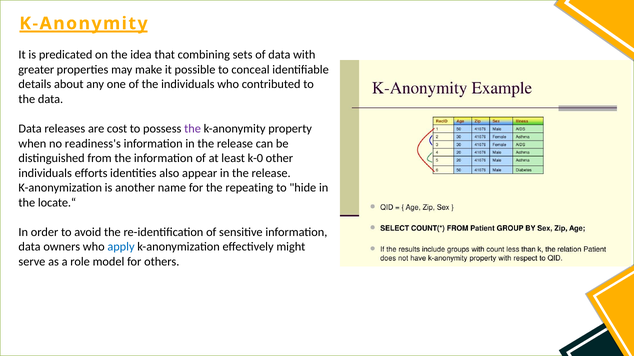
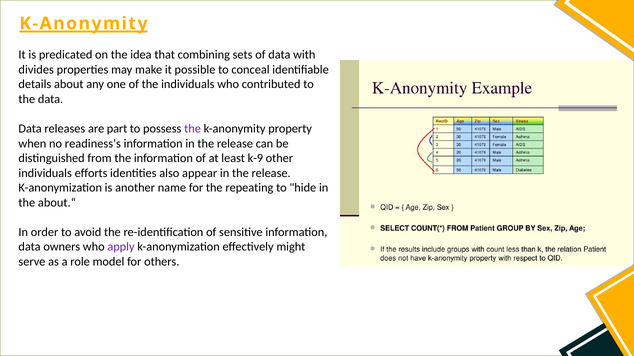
greater: greater -> divides
cost: cost -> part
k-0: k-0 -> k-9
locate.“: locate.“ -> about.“
apply colour: blue -> purple
